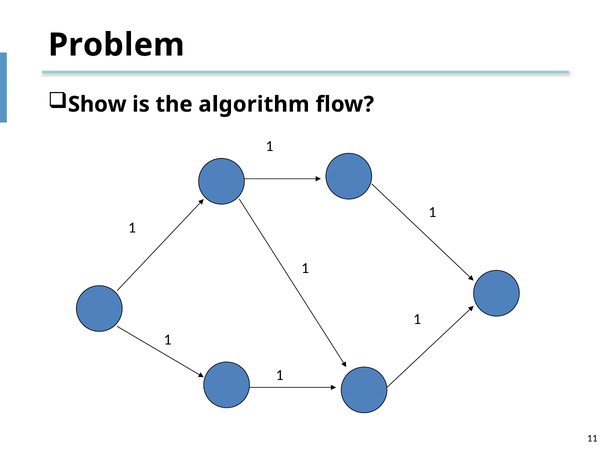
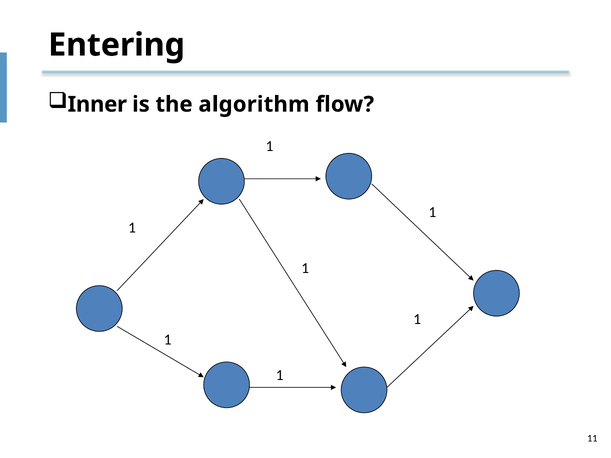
Problem: Problem -> Entering
Show: Show -> Inner
